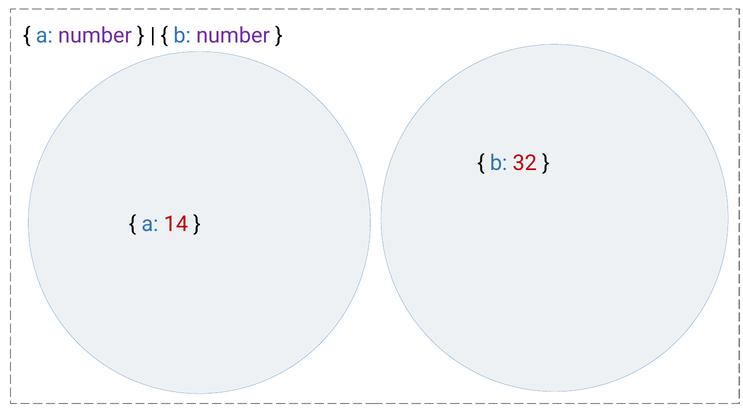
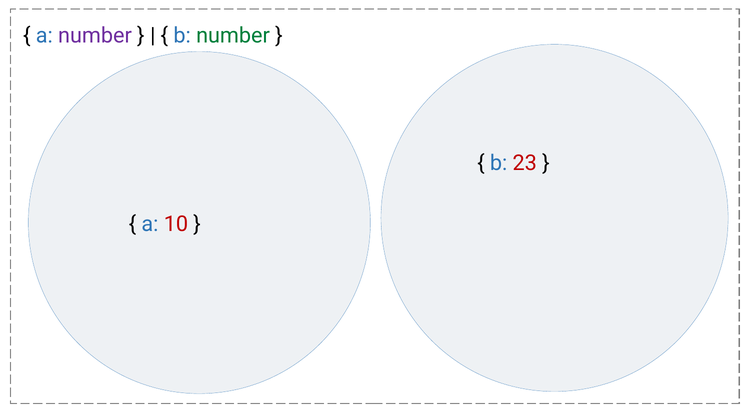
number at (233, 36) colour: purple -> green
32: 32 -> 23
14: 14 -> 10
